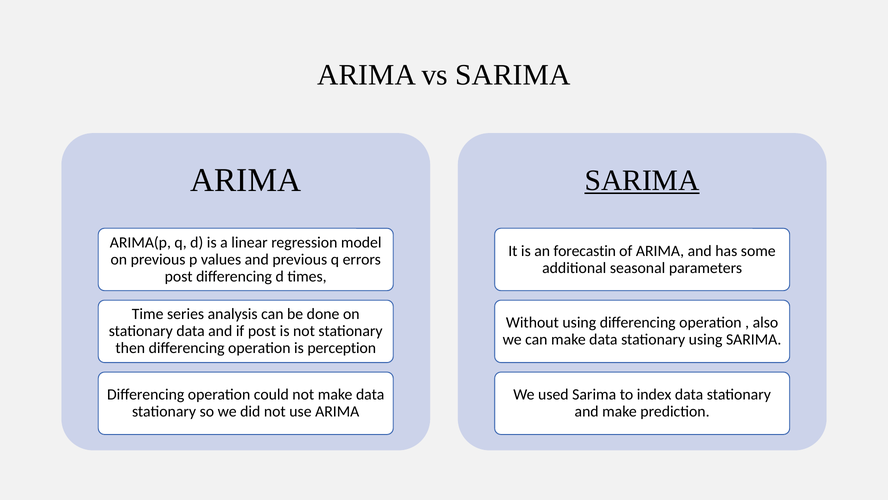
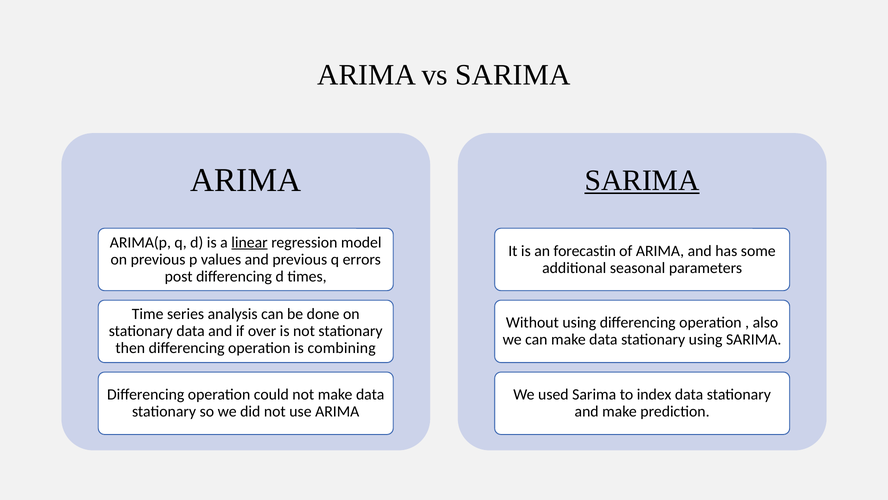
linear underline: none -> present
if post: post -> over
perception: perception -> combining
